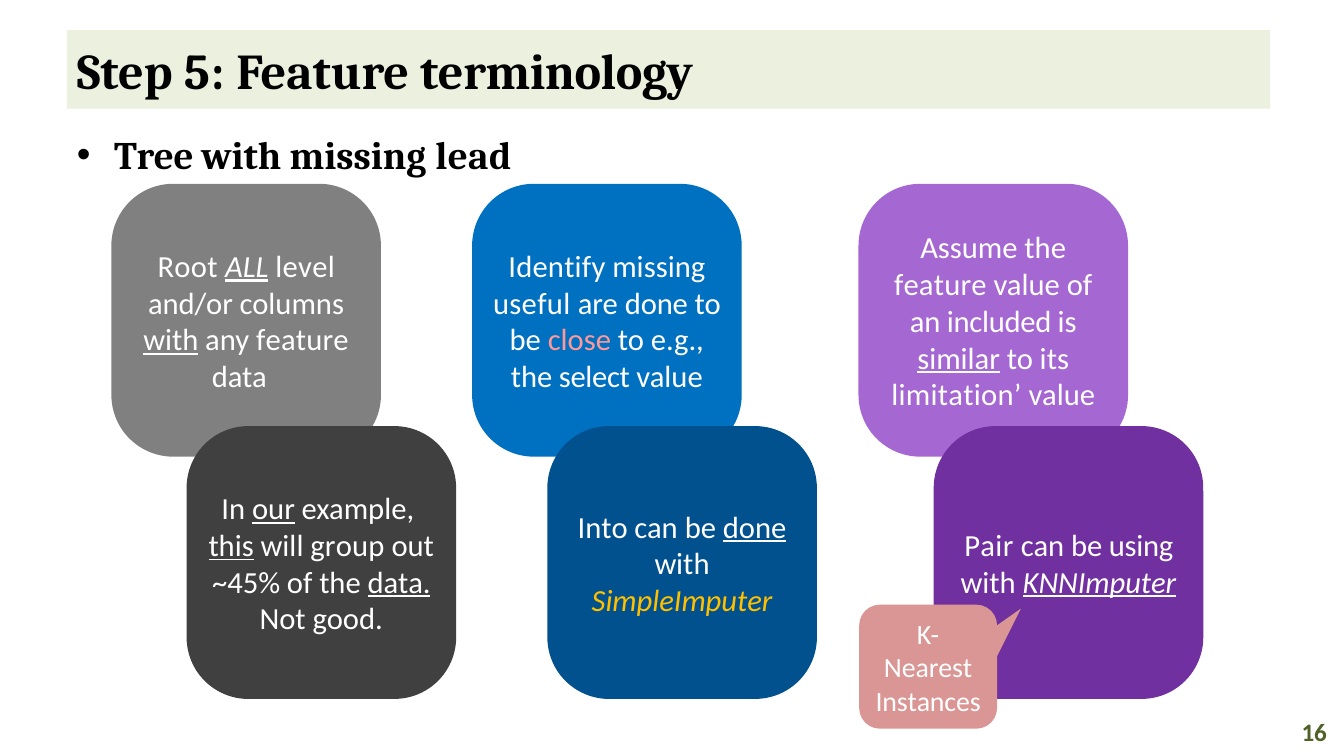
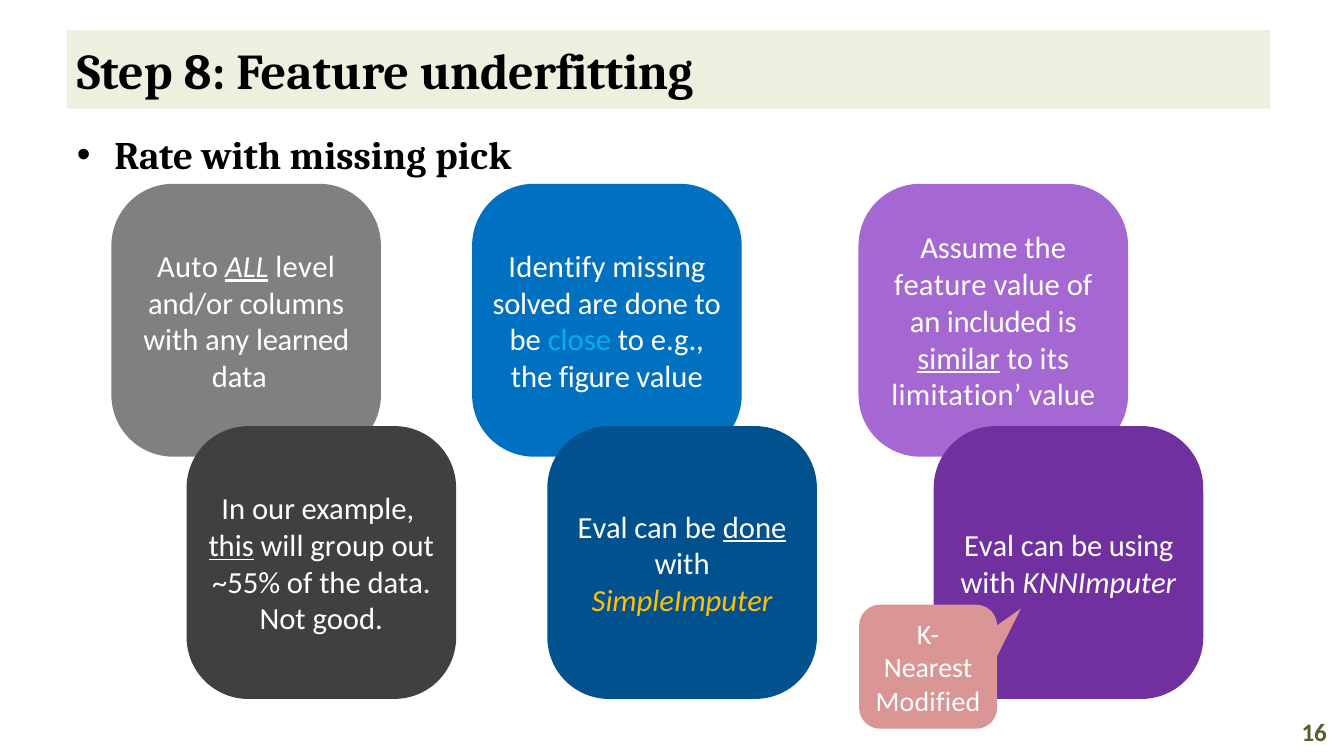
5: 5 -> 8
terminology: terminology -> underfitting
Tree: Tree -> Rate
lead: lead -> pick
Root: Root -> Auto
useful: useful -> solved
with at (171, 341) underline: present -> none
any feature: feature -> learned
close colour: pink -> light blue
select: select -> figure
our underline: present -> none
Into at (603, 528): Into -> Eval
Pair at (989, 546): Pair -> Eval
~45%: ~45% -> ~55%
data at (399, 583) underline: present -> none
KNNImputer underline: present -> none
Instances: Instances -> Modified
